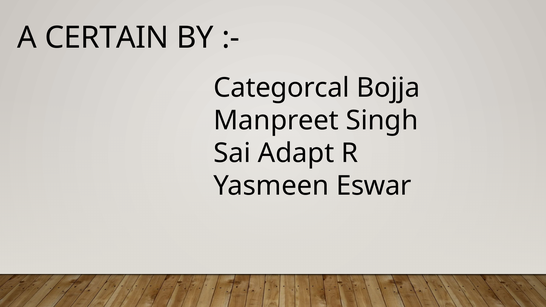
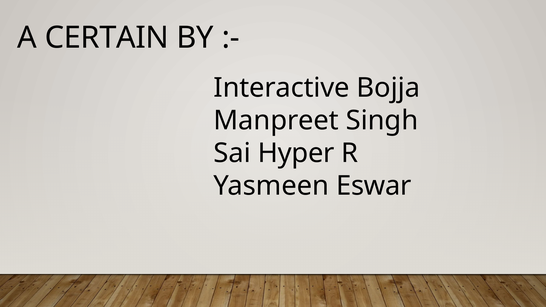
Categorcal: Categorcal -> Interactive
Adapt: Adapt -> Hyper
